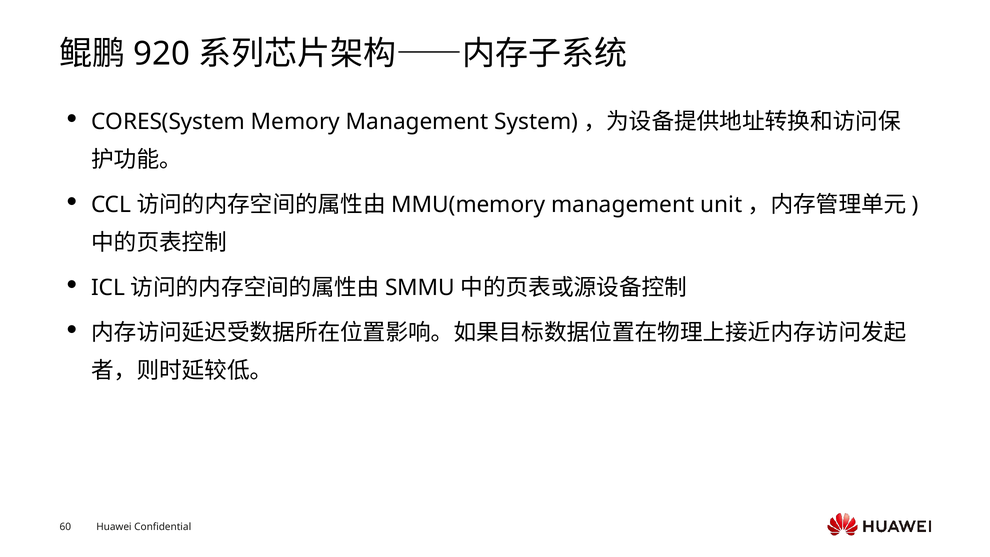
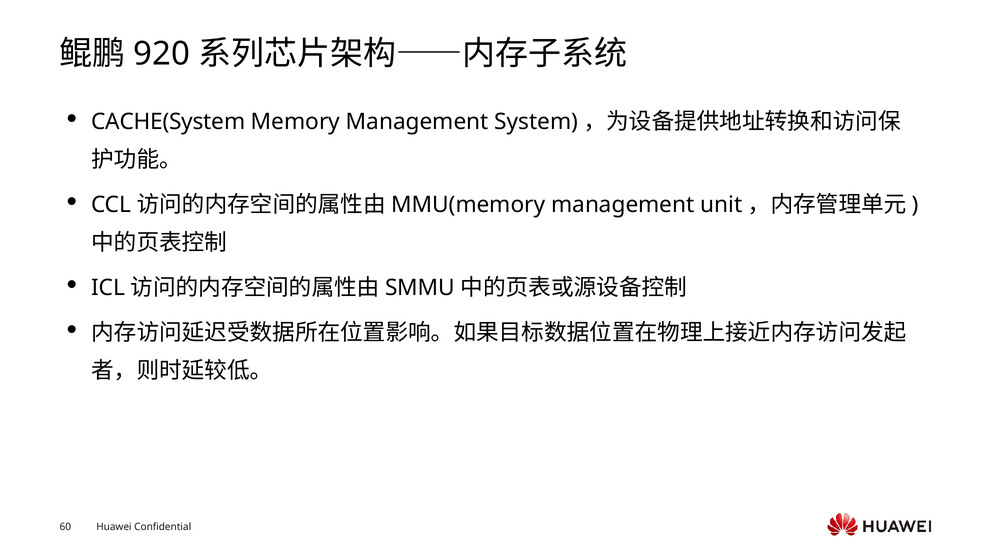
CORES(System: CORES(System -> CACHE(System
